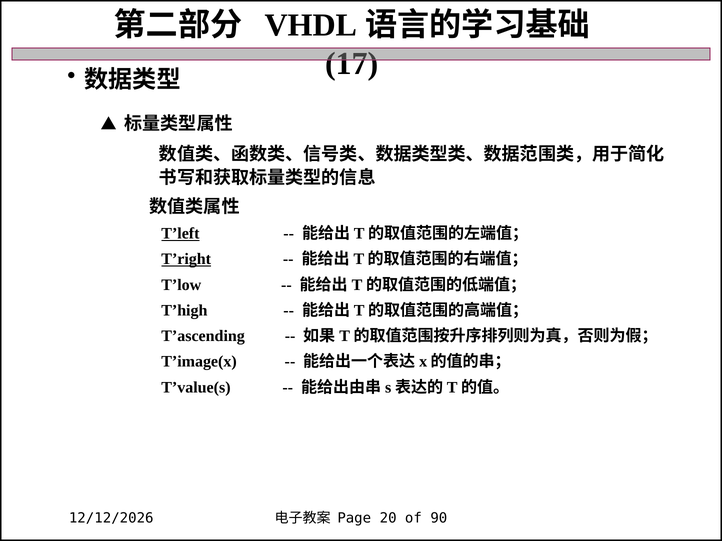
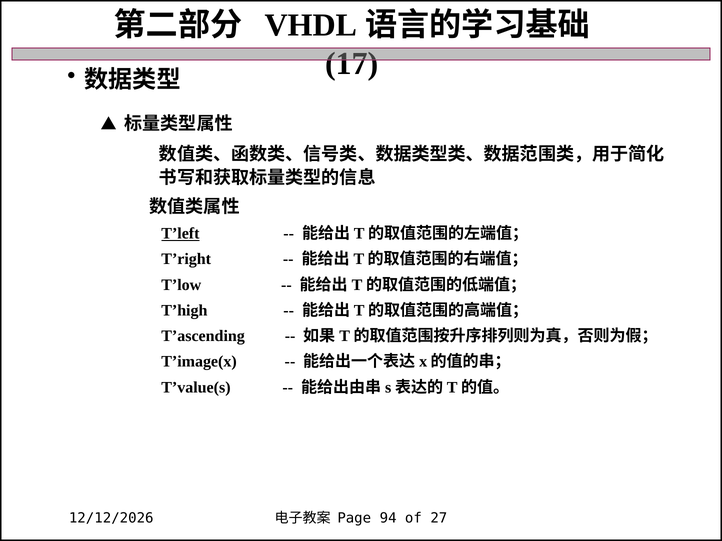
T’right underline: present -> none
20: 20 -> 94
90: 90 -> 27
